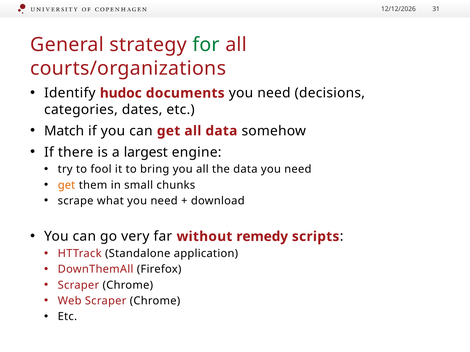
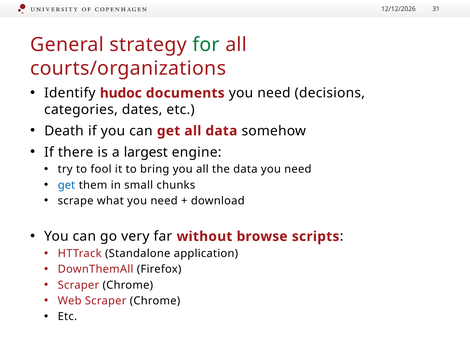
Match: Match -> Death
get at (67, 185) colour: orange -> blue
remedy: remedy -> browse
